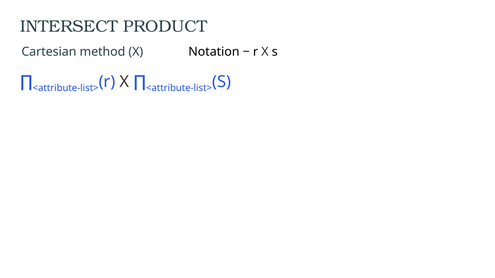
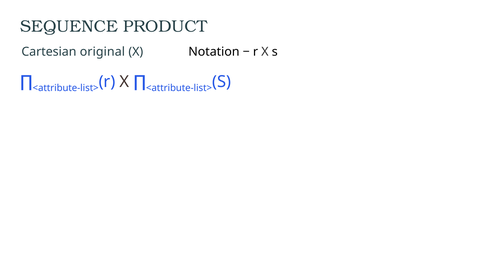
INTERSECT: INTERSECT -> SEQUENCE
method: method -> original
